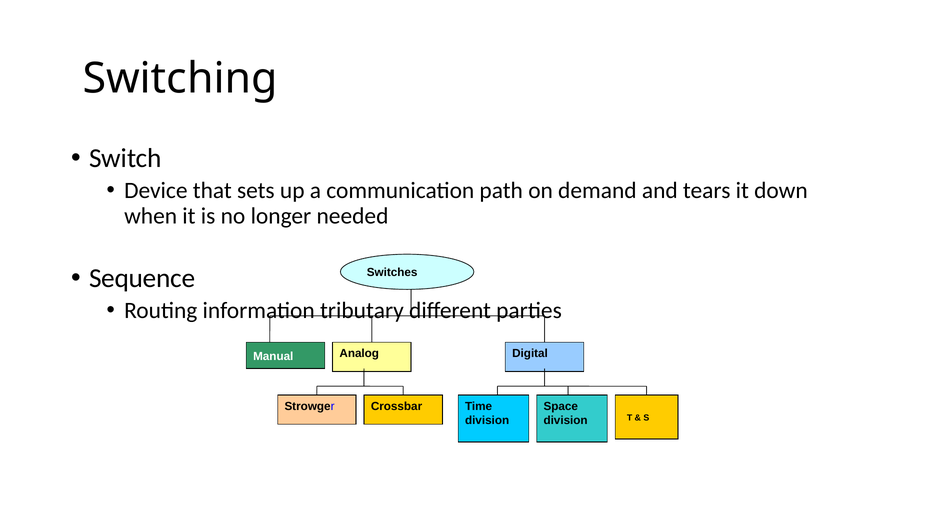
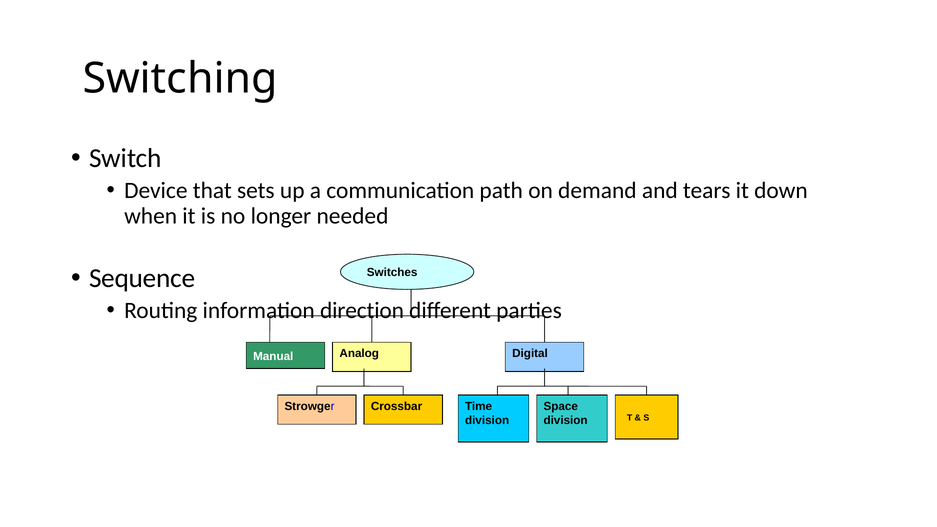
tributary: tributary -> direction
